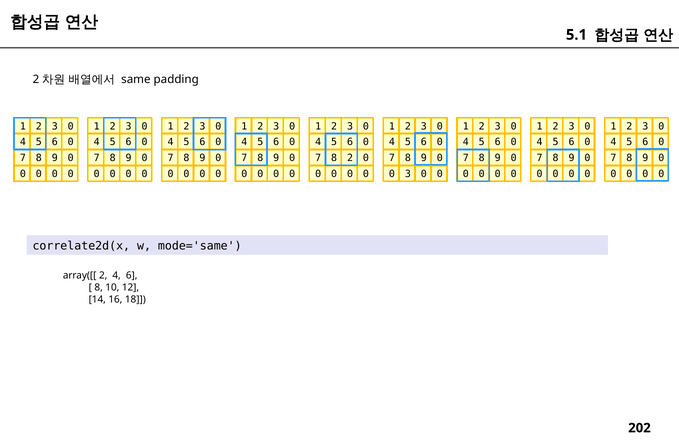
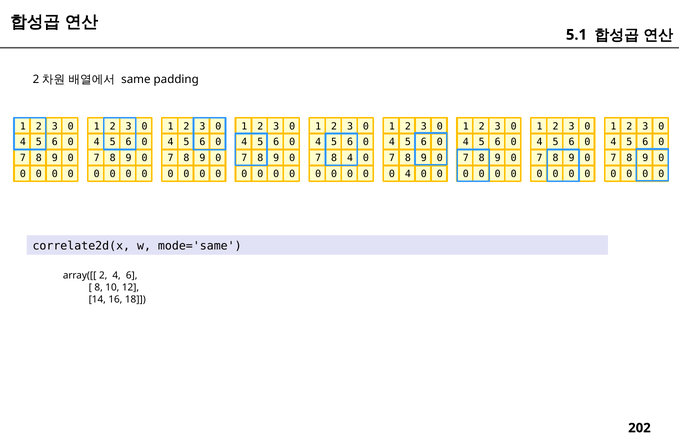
8 2: 2 -> 4
0 3: 3 -> 4
